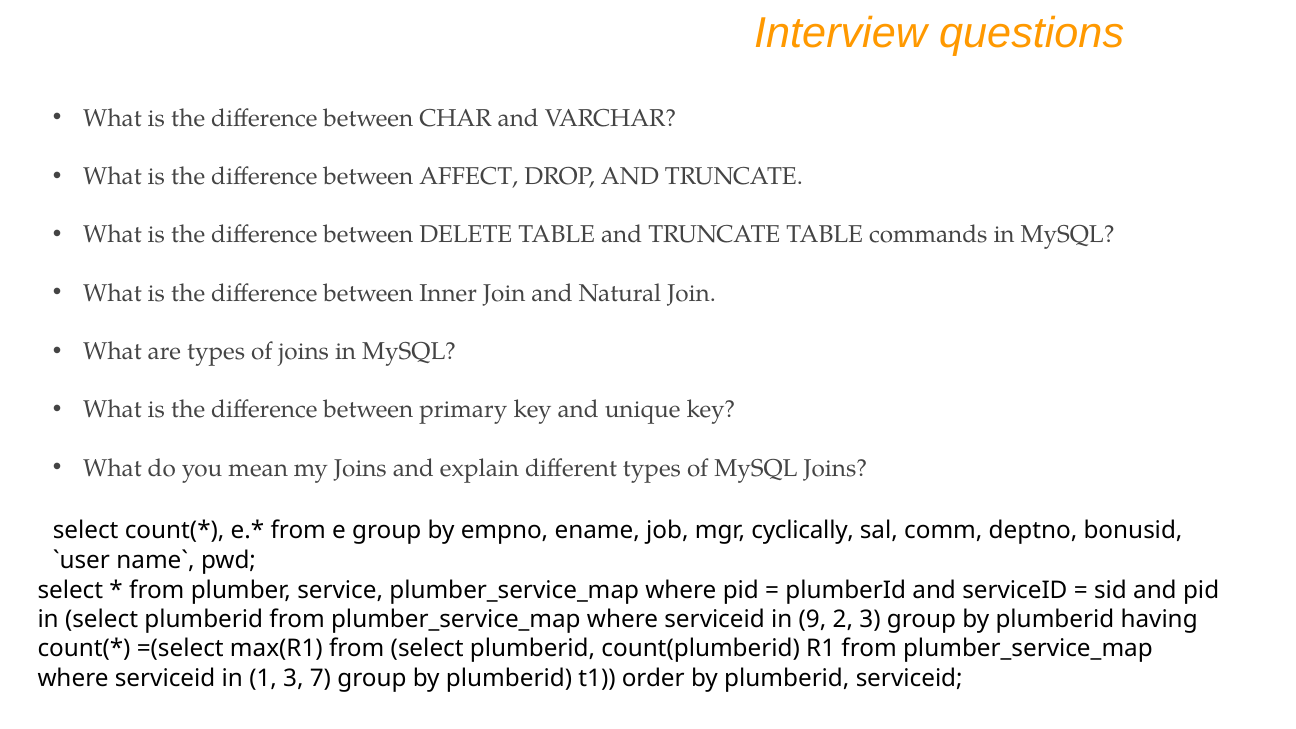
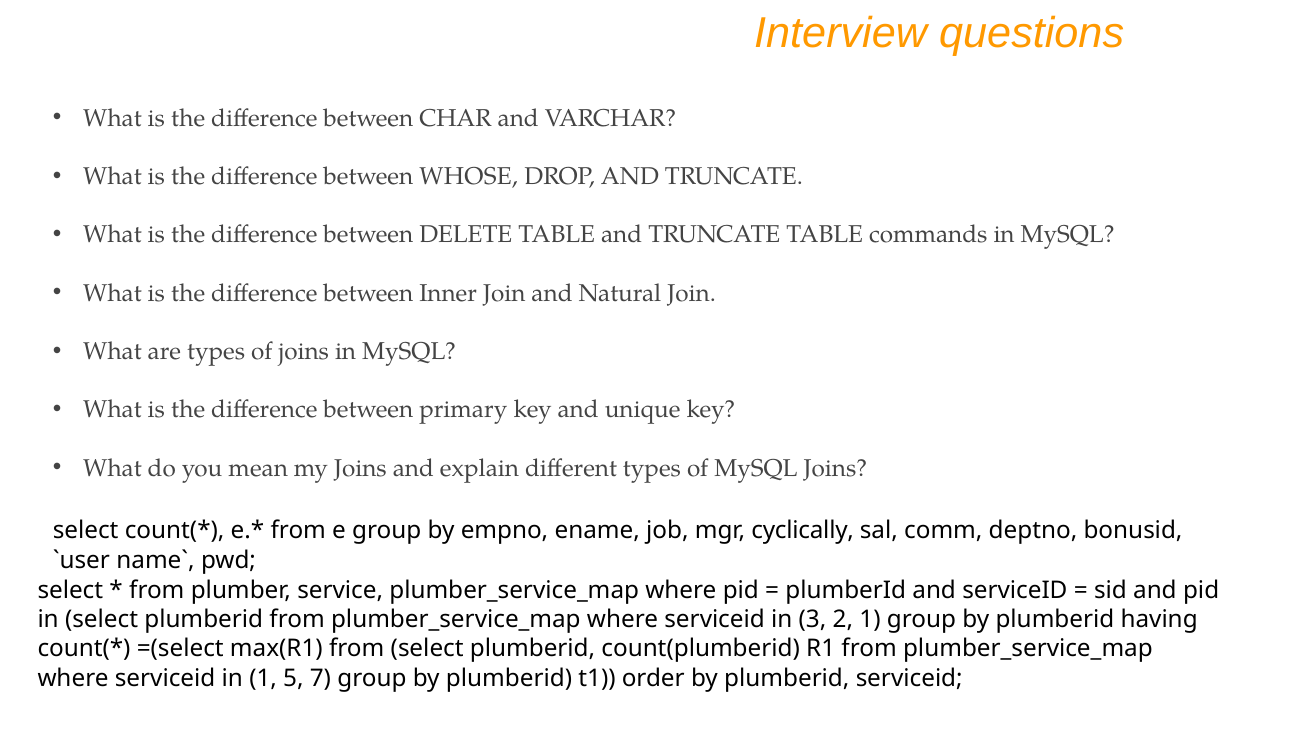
AFFECT: AFFECT -> WHOSE
9: 9 -> 3
2 3: 3 -> 1
1 3: 3 -> 5
